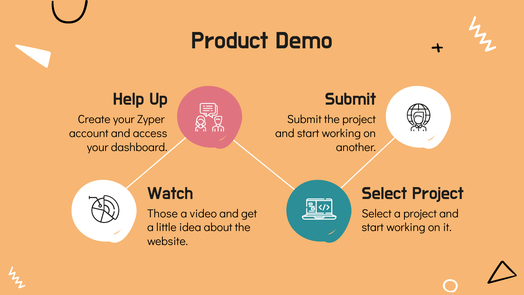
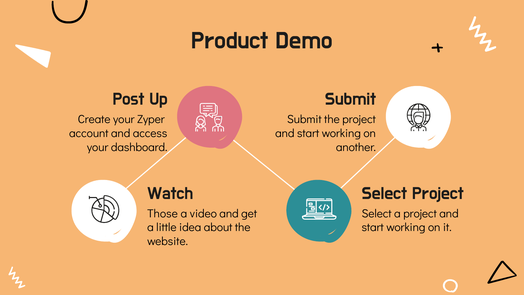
Help: Help -> Post
